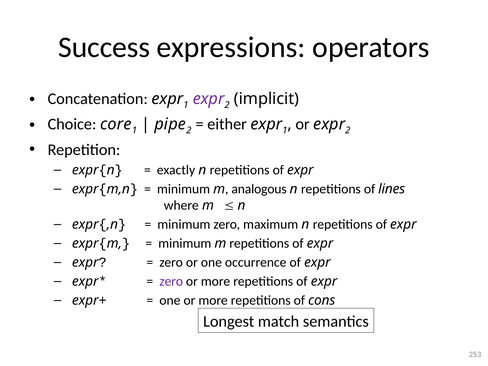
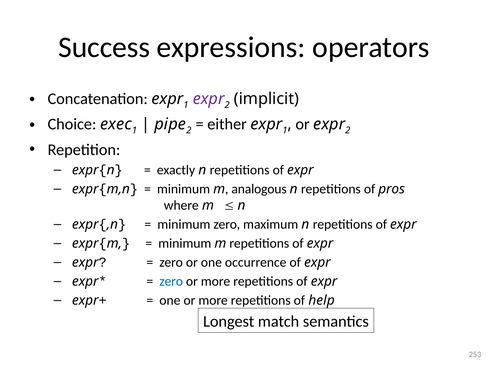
core: core -> exec
lines: lines -> pros
zero at (171, 281) colour: purple -> blue
cons: cons -> help
